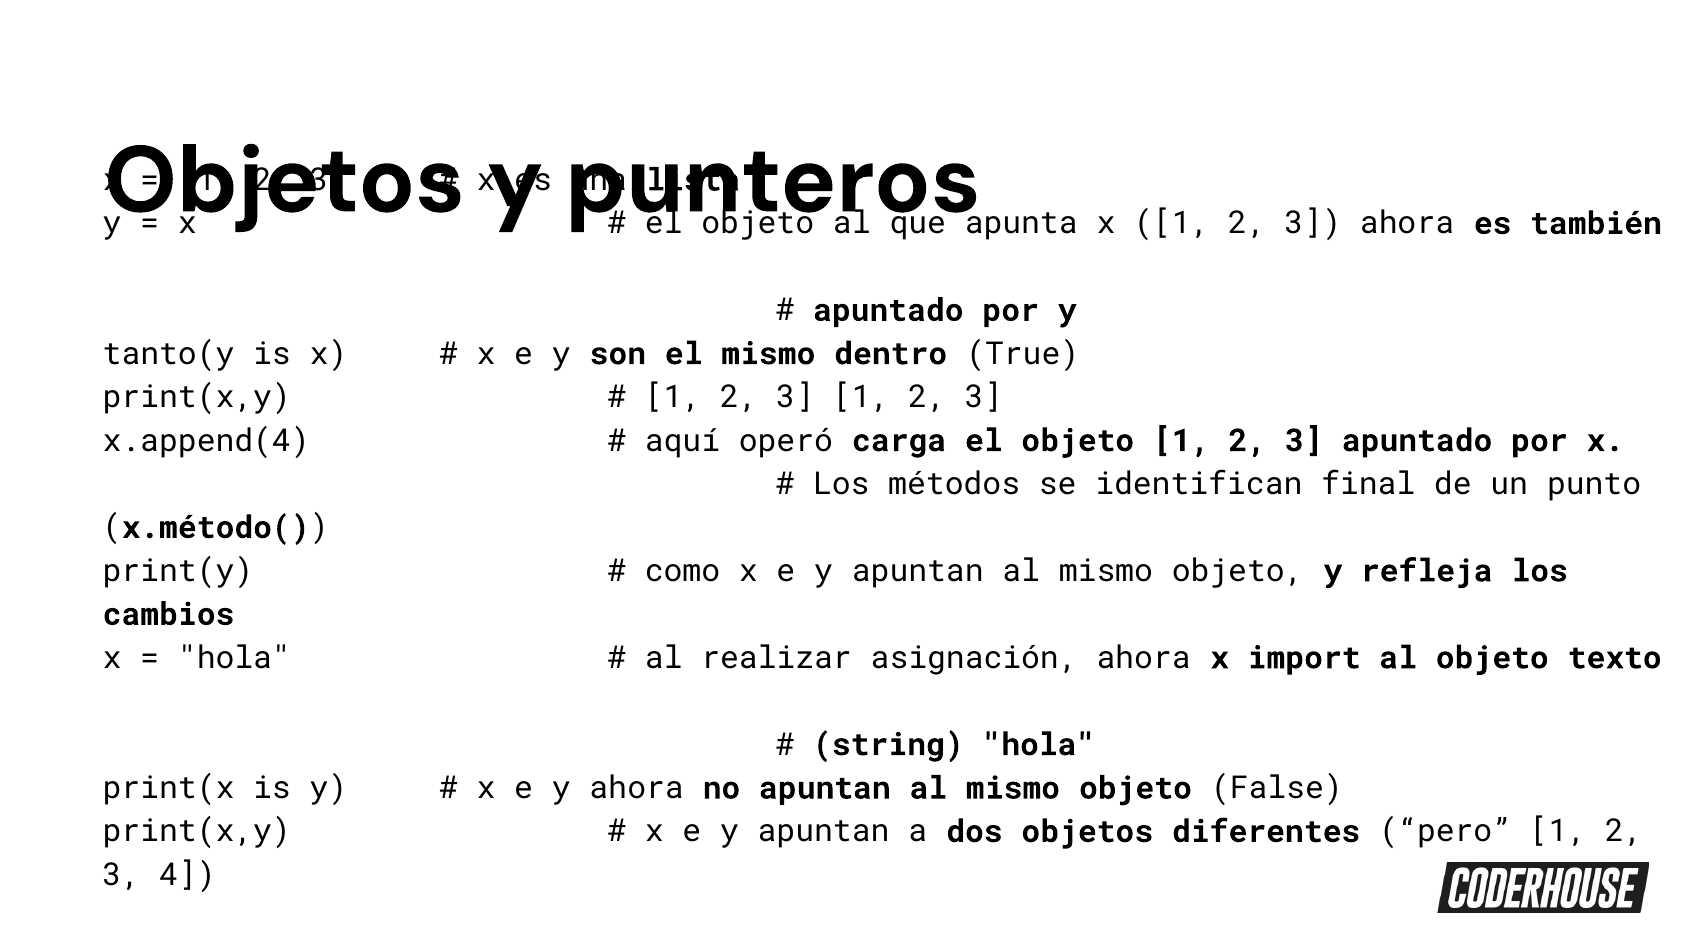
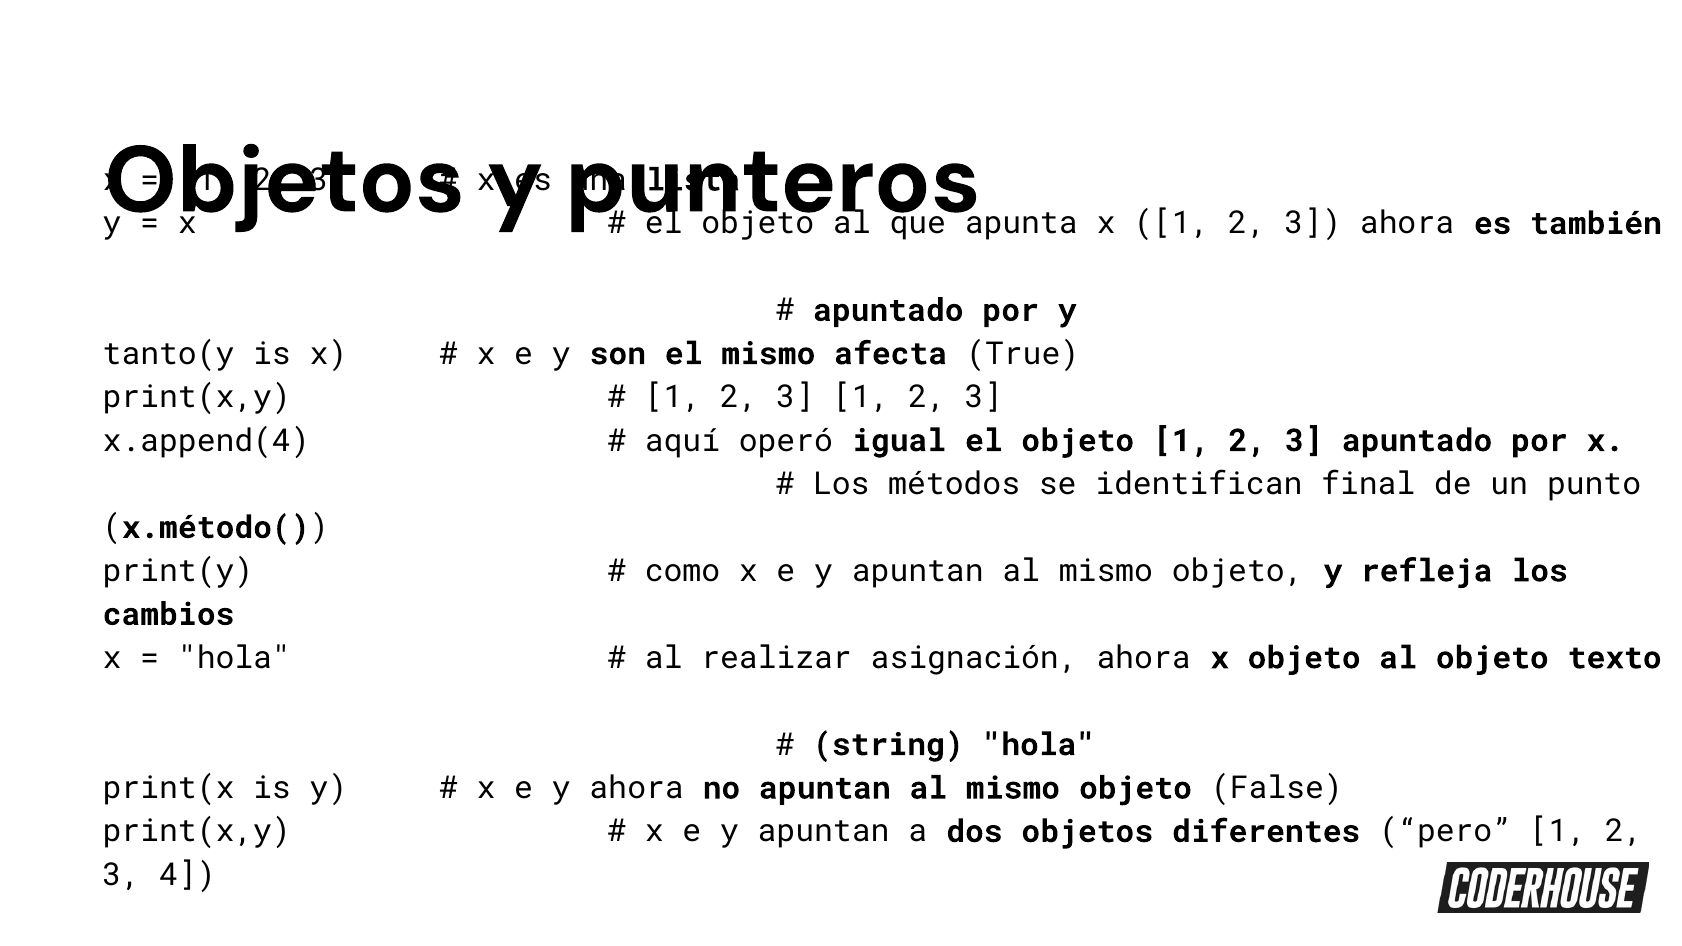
dentro: dentro -> afecta
carga: carga -> igual
x import: import -> objeto
